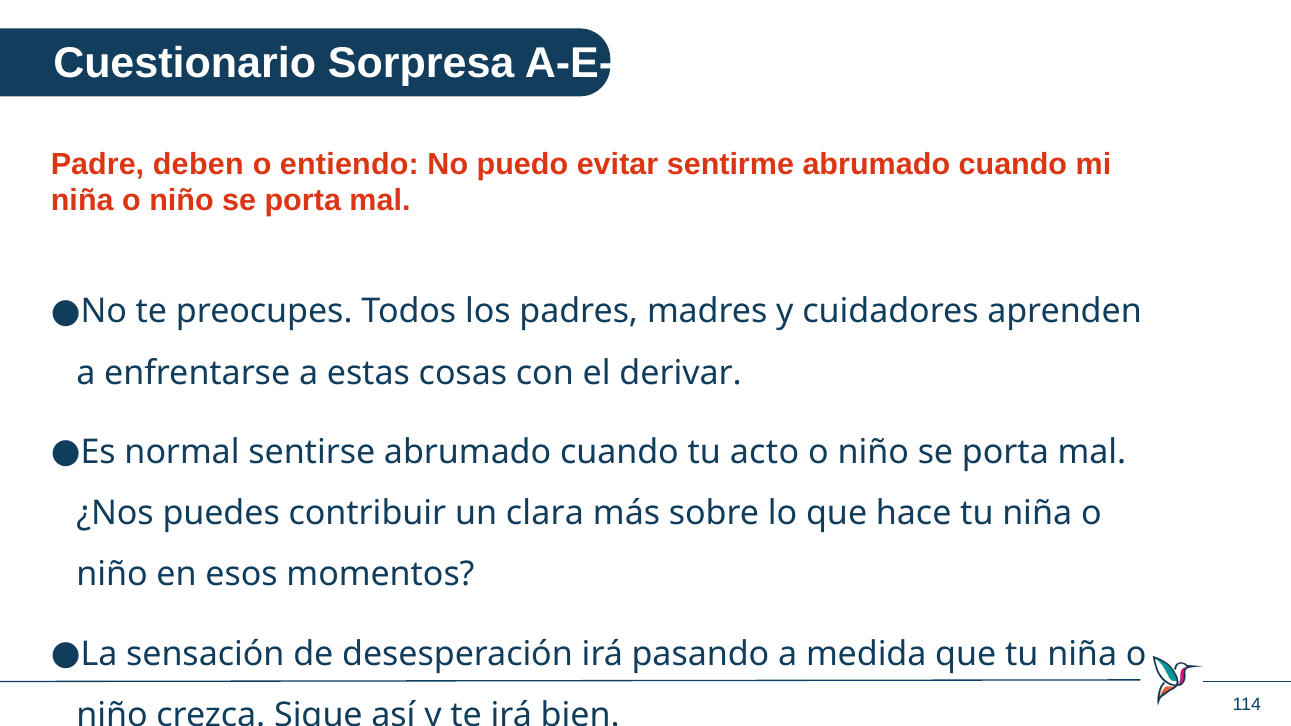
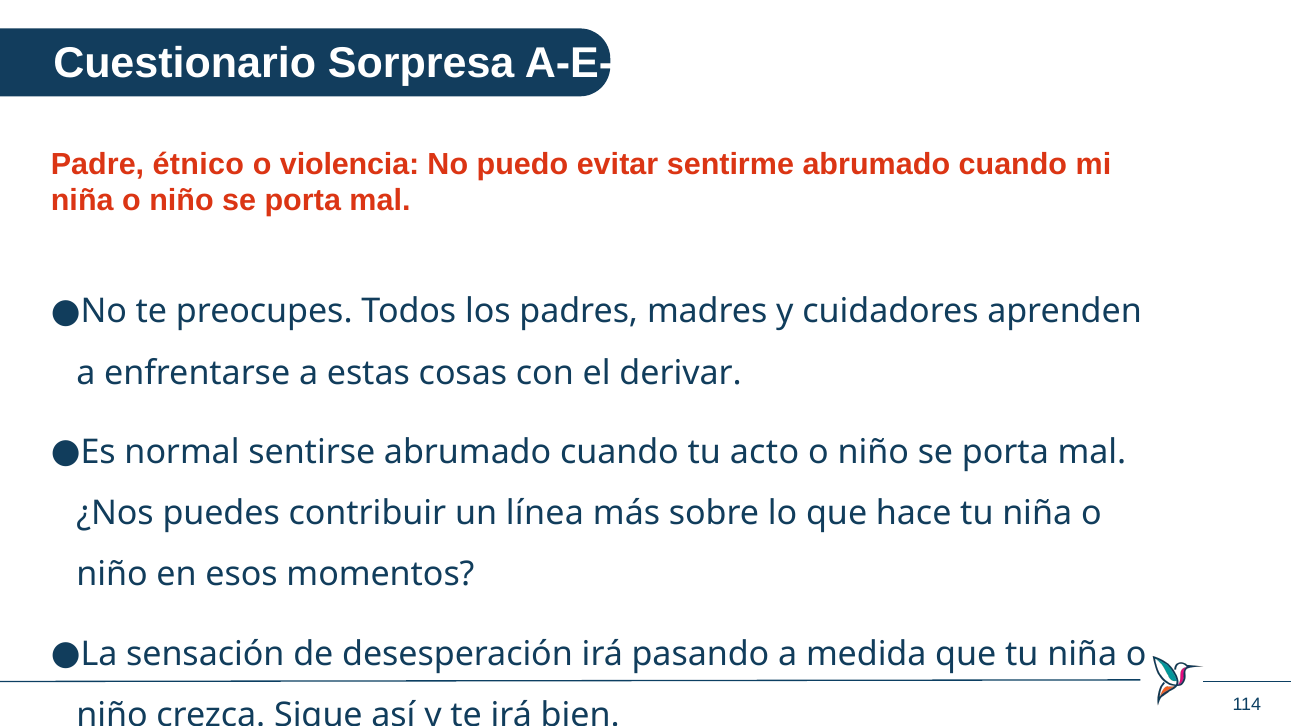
deben: deben -> étnico
entiendo: entiendo -> violencia
clara: clara -> línea
